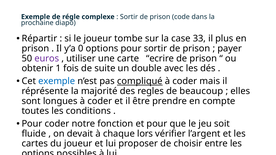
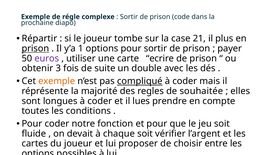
33: 33 -> 21
prison at (35, 49) underline: none -> present
0: 0 -> 1
1: 1 -> 3
exemple at (57, 81) colour: blue -> orange
beaucoup: beaucoup -> souhaitée
être: être -> lues
chaque lors: lors -> soit
